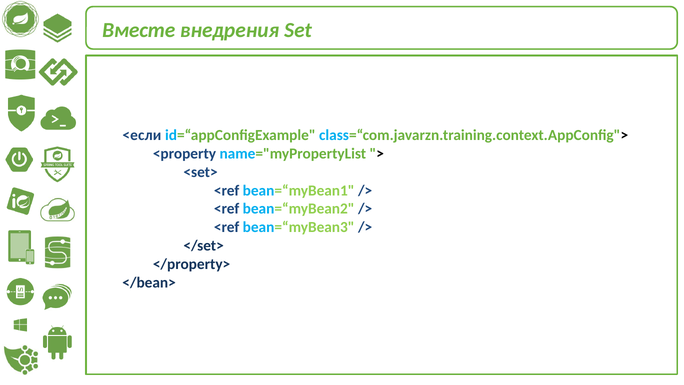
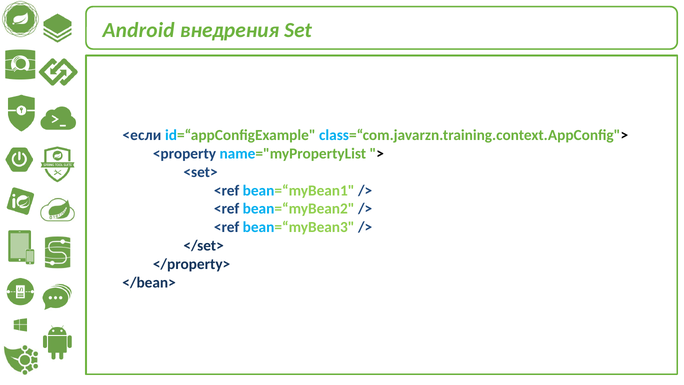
Вместе: Вместе -> Android
